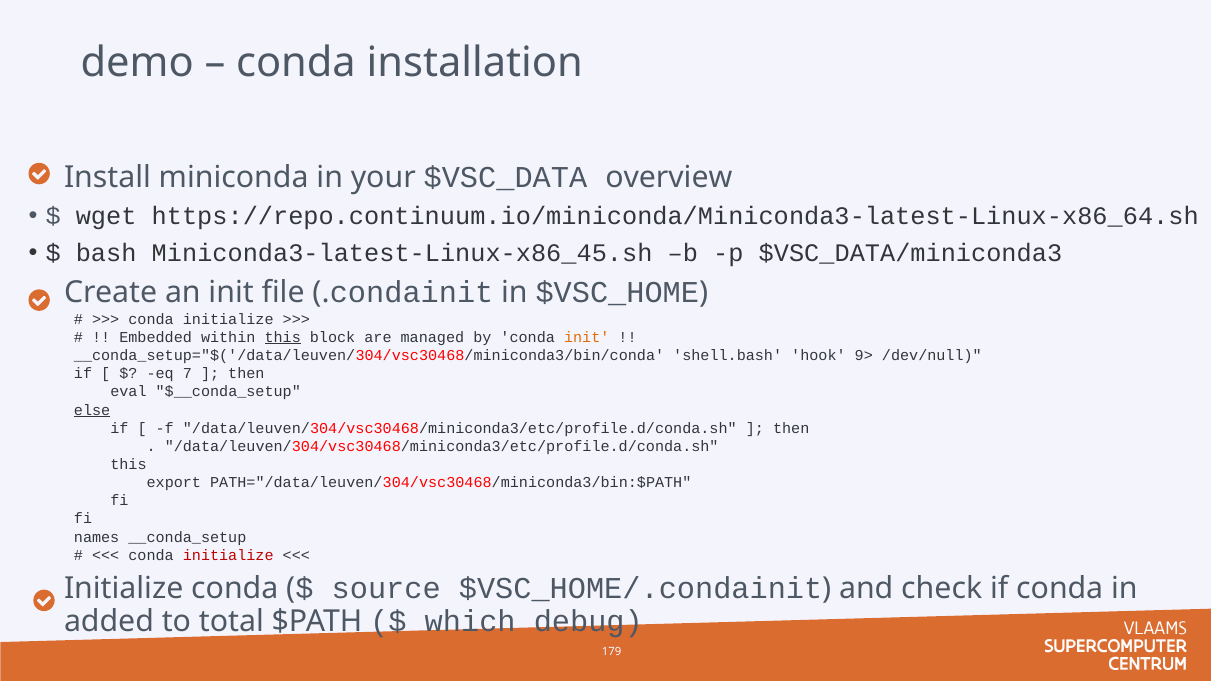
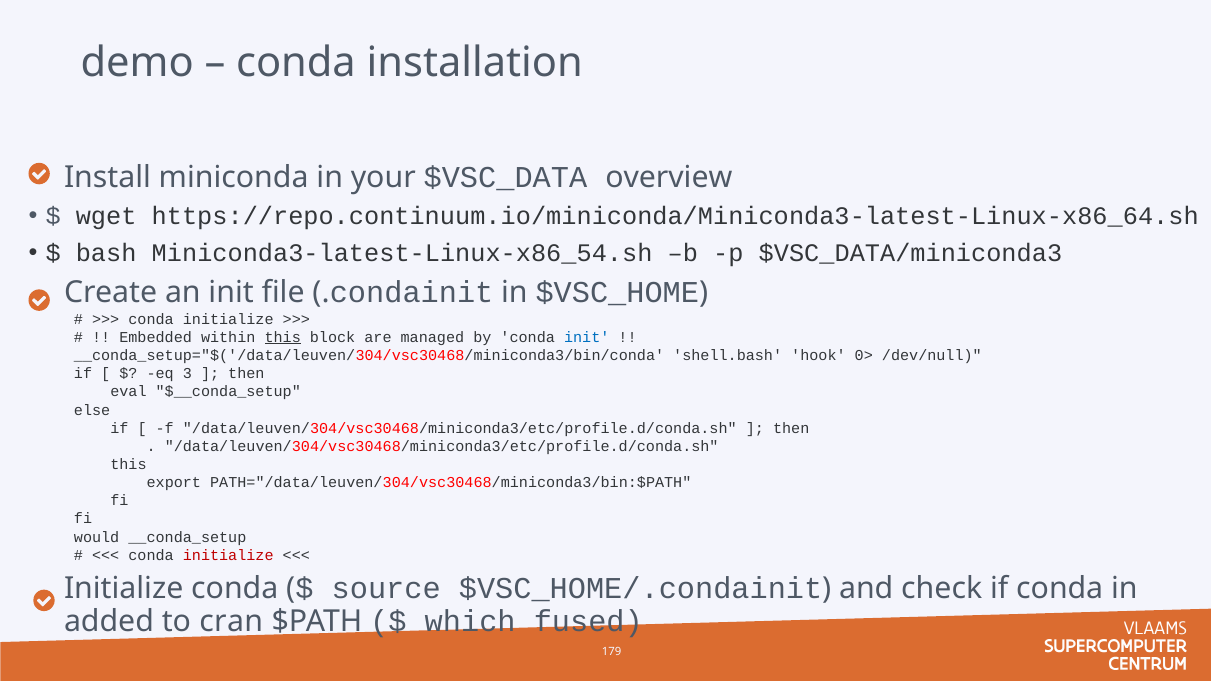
Miniconda3-latest-Linux-x86_45.sh: Miniconda3-latest-Linux-x86_45.sh -> Miniconda3-latest-Linux-x86_54.sh
init at (587, 337) colour: orange -> blue
9>: 9> -> 0>
7: 7 -> 3
else underline: present -> none
names: names -> would
total: total -> cran
debug: debug -> fused
